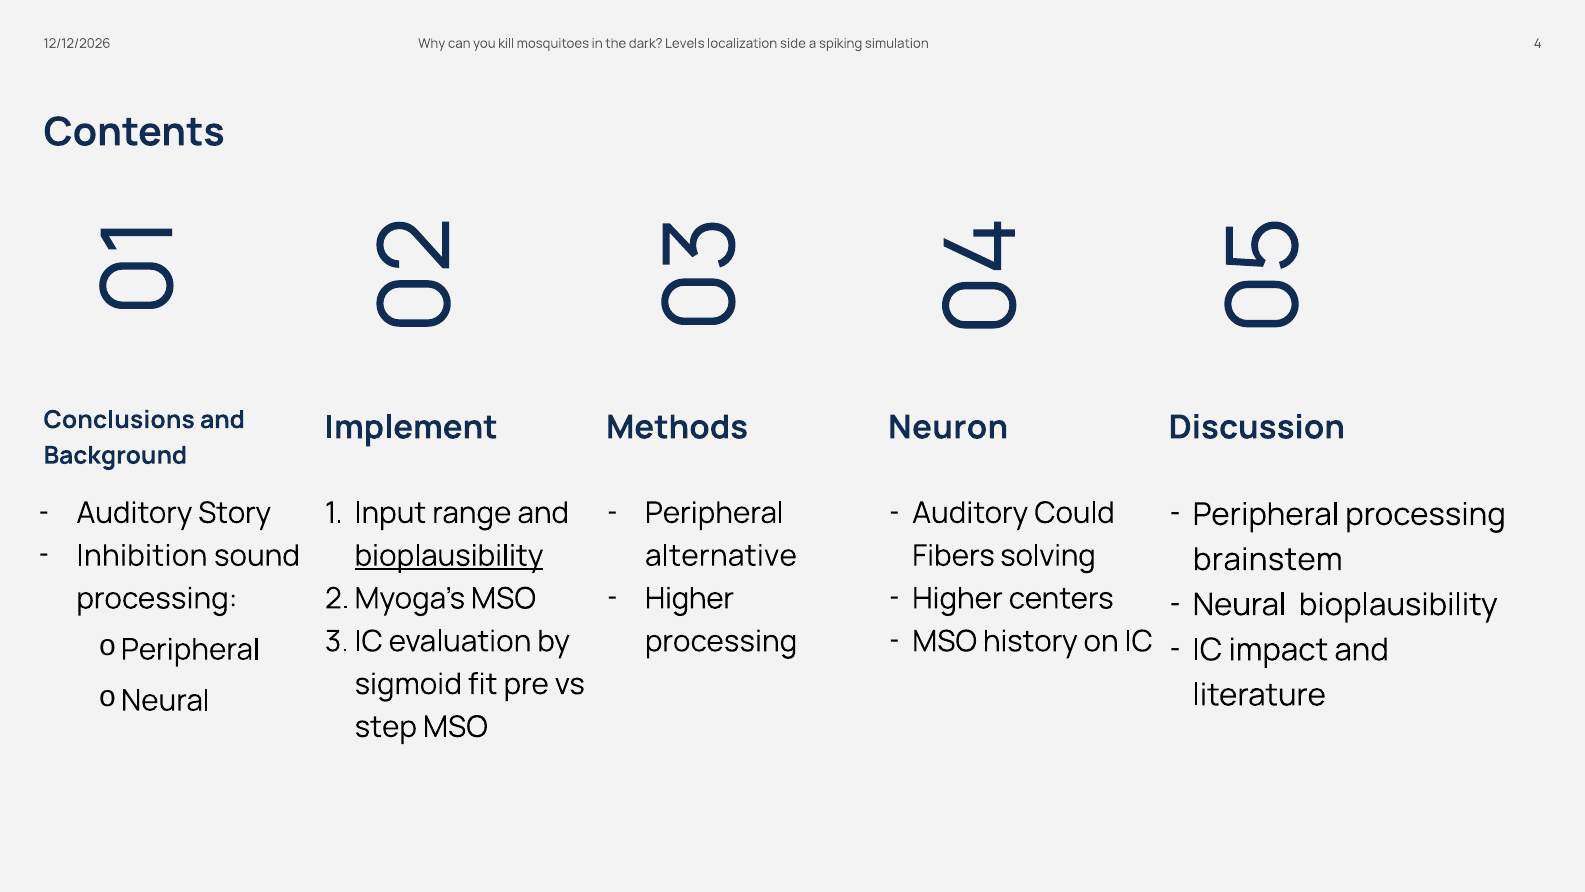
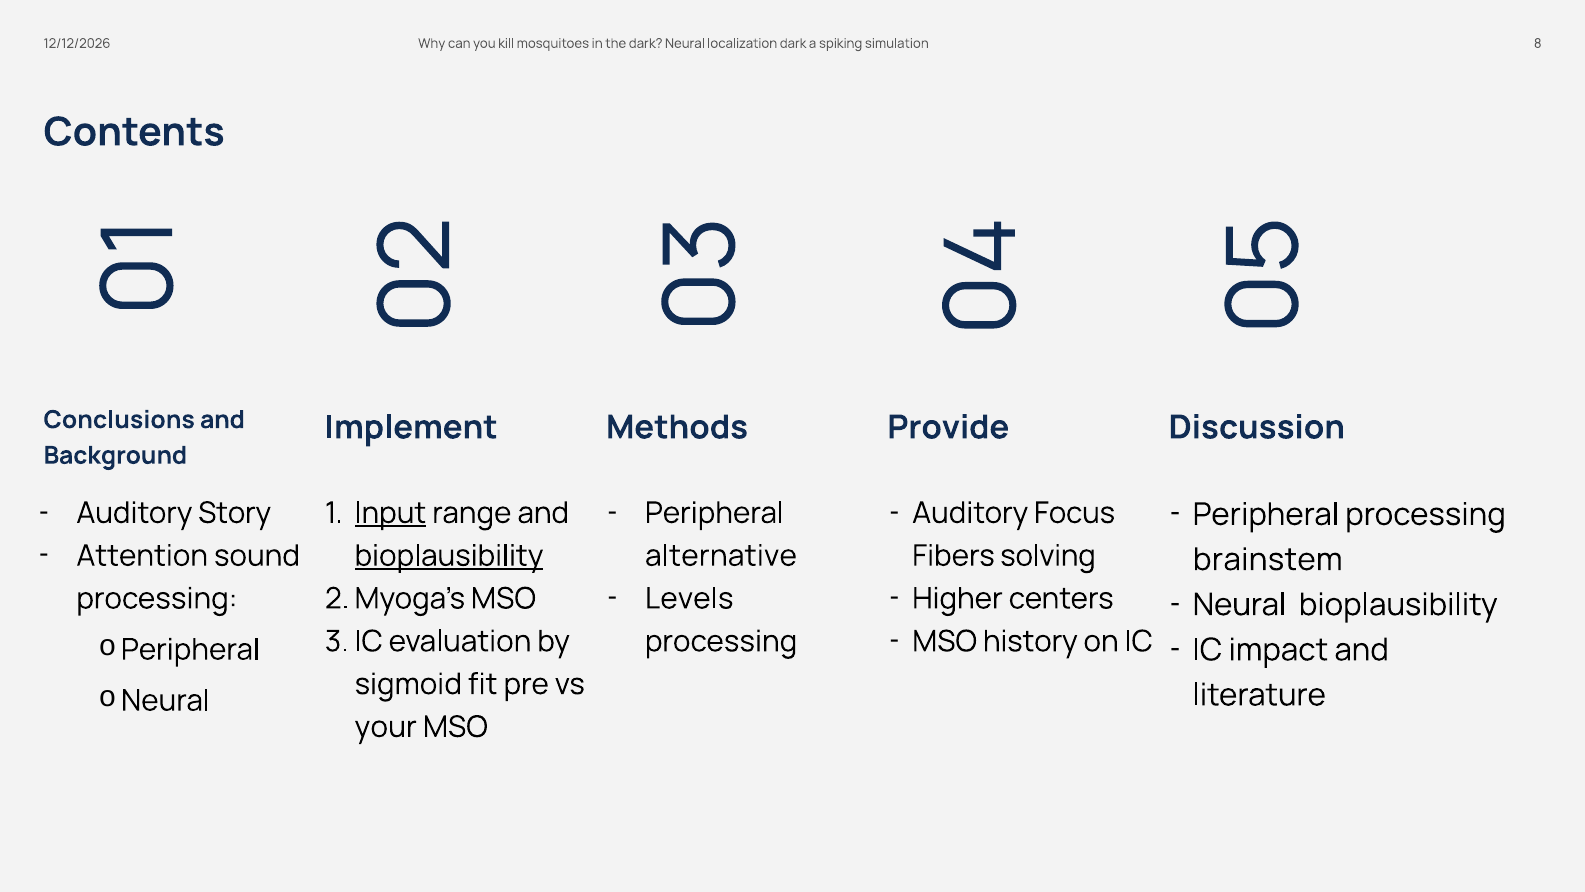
dark Levels: Levels -> Neural
localization side: side -> dark
simulation 4: 4 -> 8
Neuron: Neuron -> Provide
Could: Could -> Focus
Input underline: none -> present
Inhibition: Inhibition -> Attention
Higher at (690, 598): Higher -> Levels
step: step -> your
